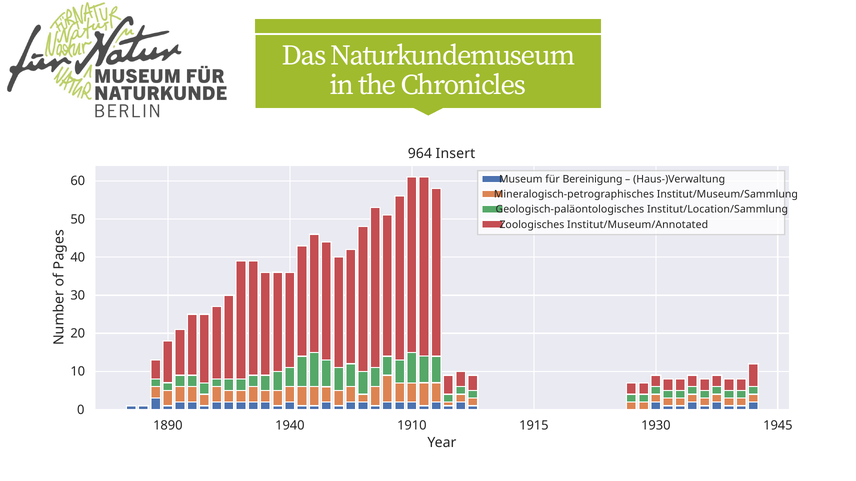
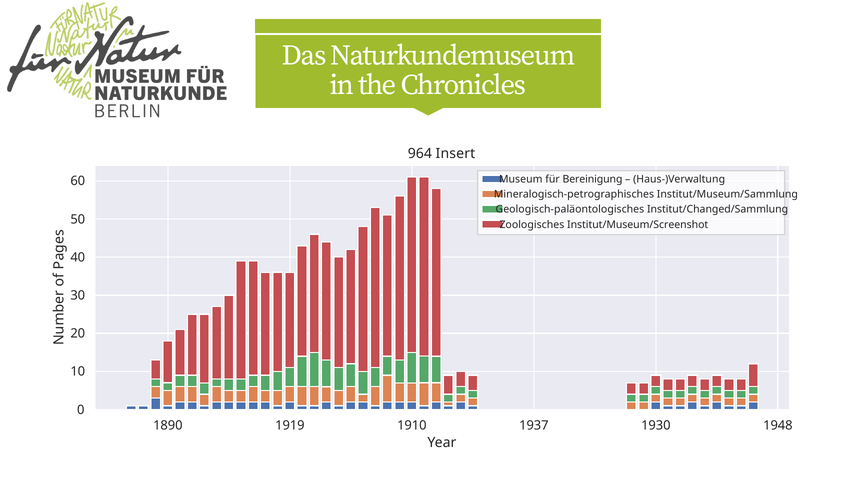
Institut/Location/Sammlung: Institut/Location/Sammlung -> Institut/Changed/Sammlung
Institut/Museum/Annotated: Institut/Museum/Annotated -> Institut/Museum/Screenshot
1940: 1940 -> 1919
1915: 1915 -> 1937
1945: 1945 -> 1948
